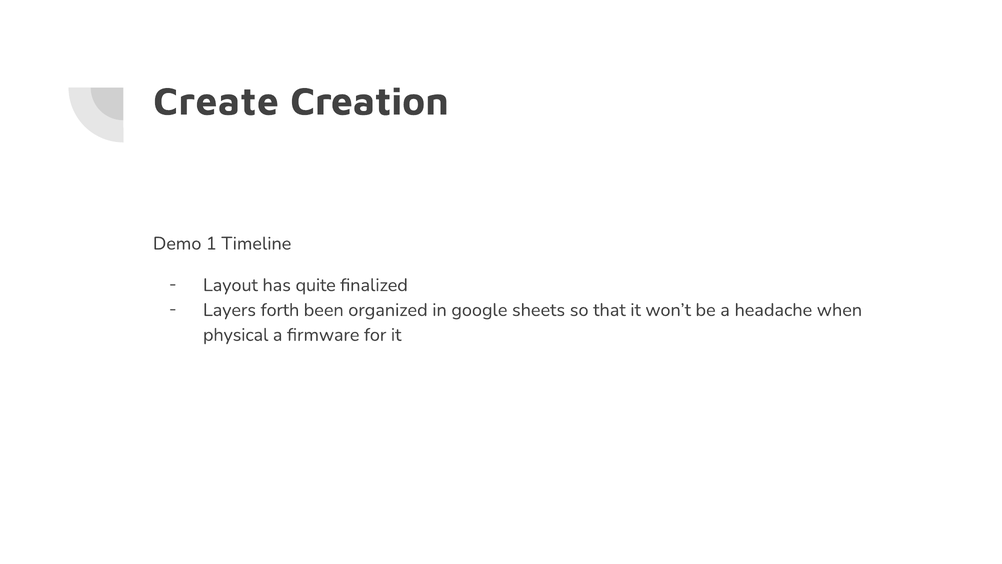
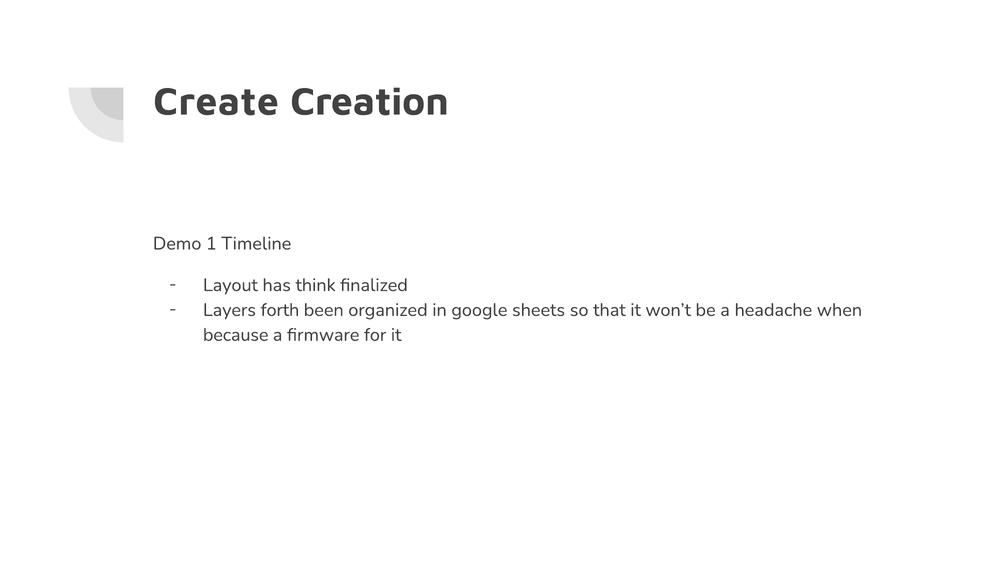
quite: quite -> think
physical: physical -> because
